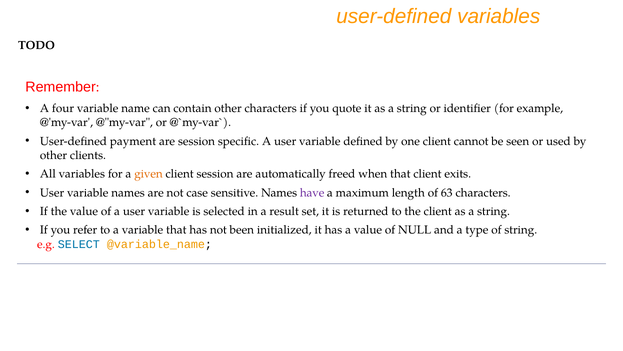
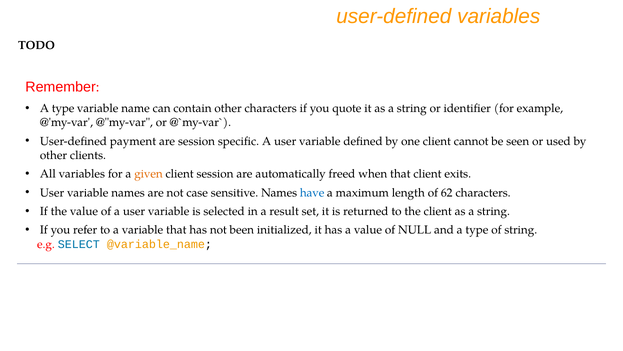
four at (63, 108): four -> type
have colour: purple -> blue
63: 63 -> 62
